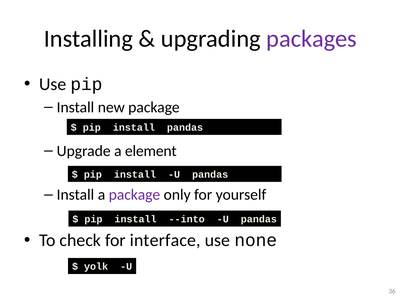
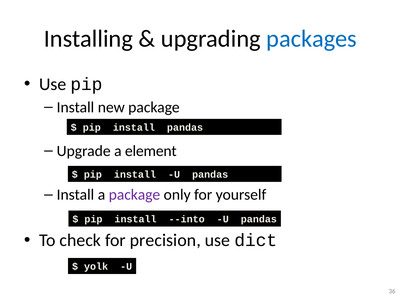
packages colour: purple -> blue
interface: interface -> precision
none: none -> dict
